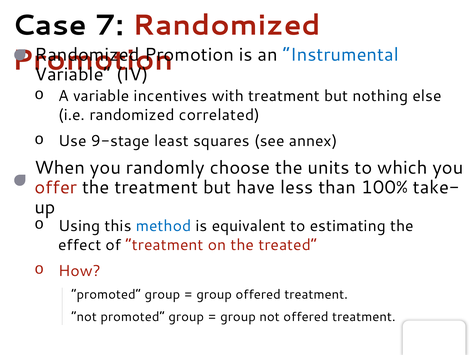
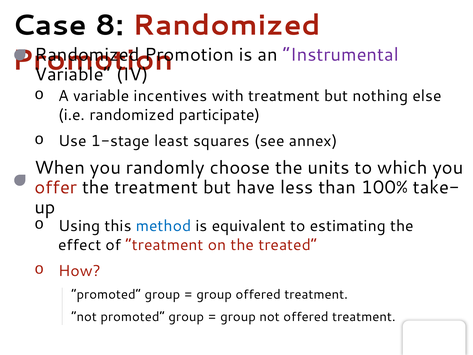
7: 7 -> 8
Instrumental colour: blue -> purple
correlated: correlated -> participate
9-stage: 9-stage -> 1-stage
